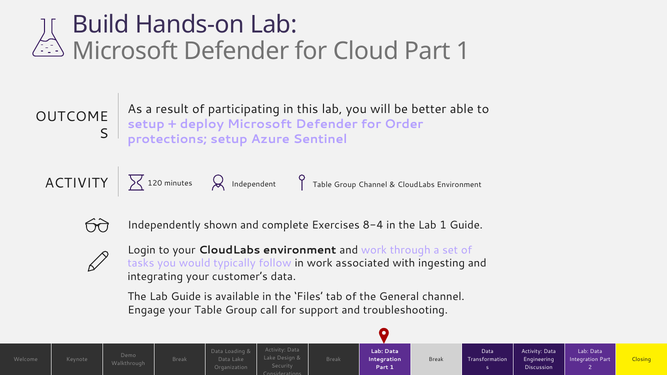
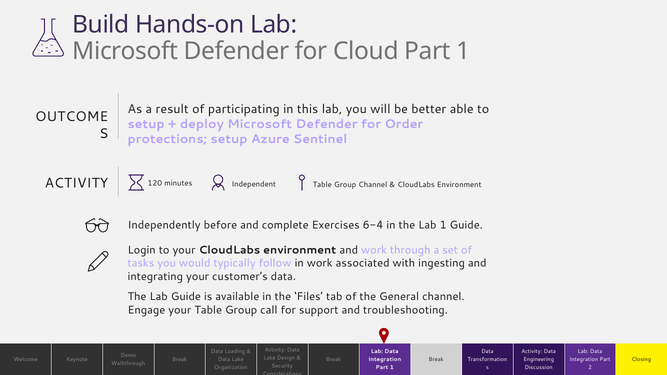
shown: shown -> before
8-4: 8-4 -> 6-4
